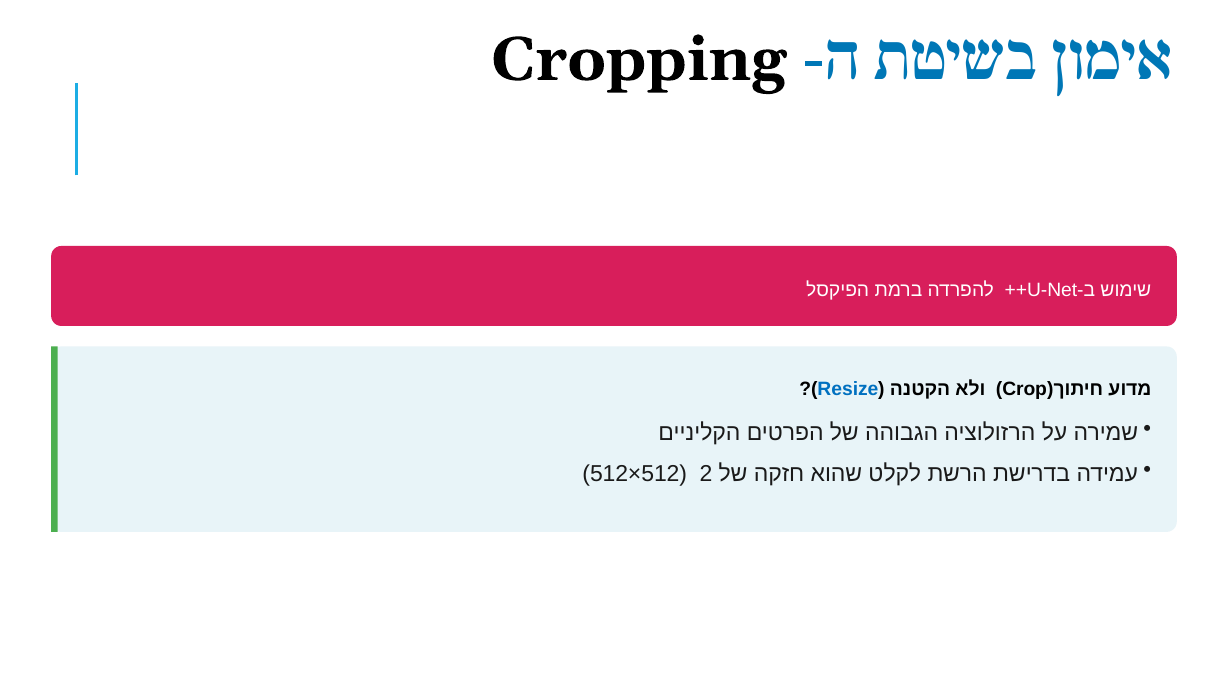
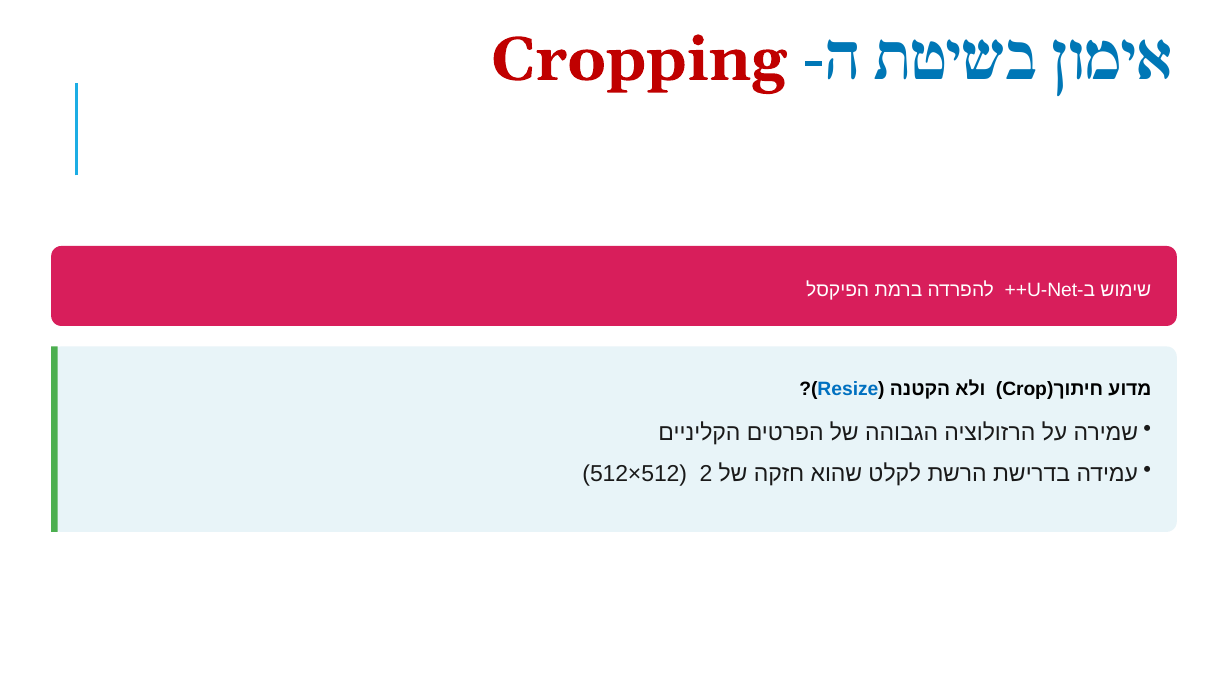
Cropping colour: black -> red
